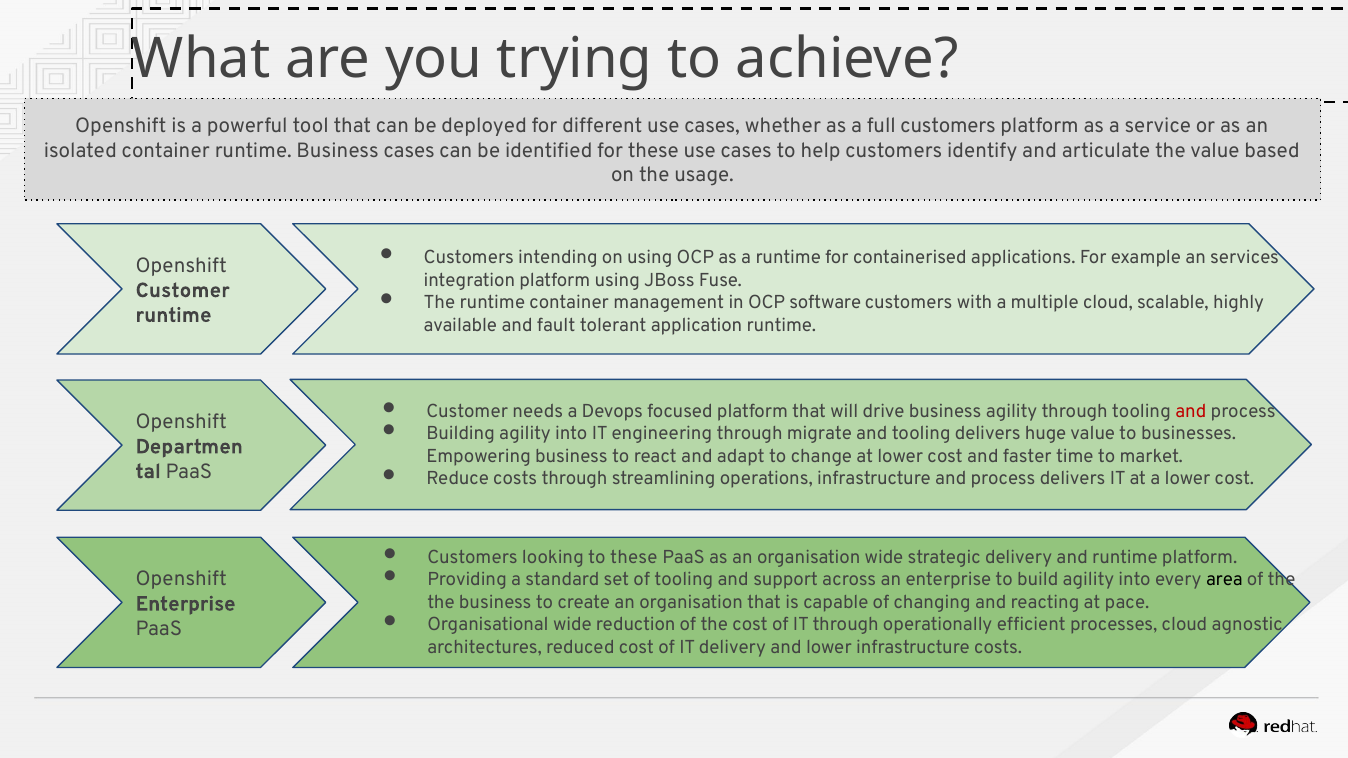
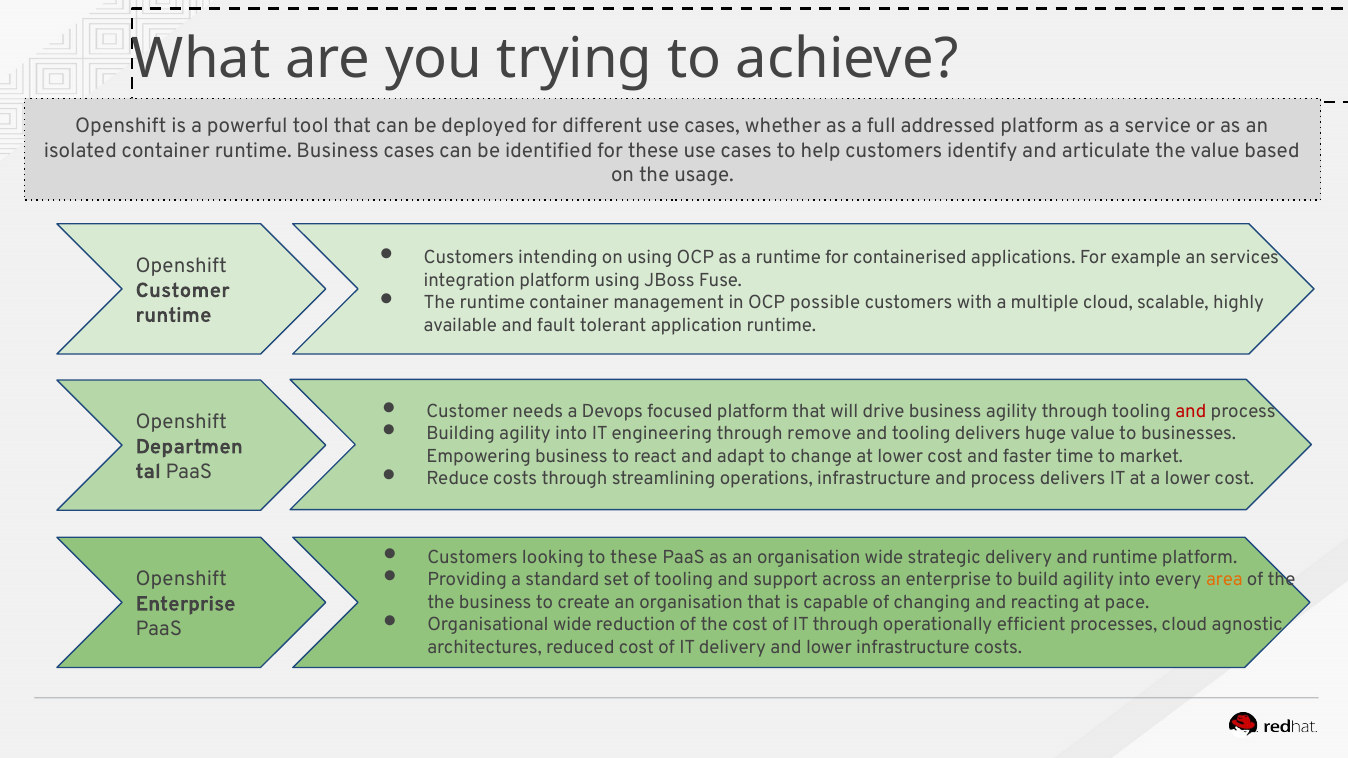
full customers: customers -> addressed
software: software -> possible
migrate: migrate -> remove
area colour: black -> orange
